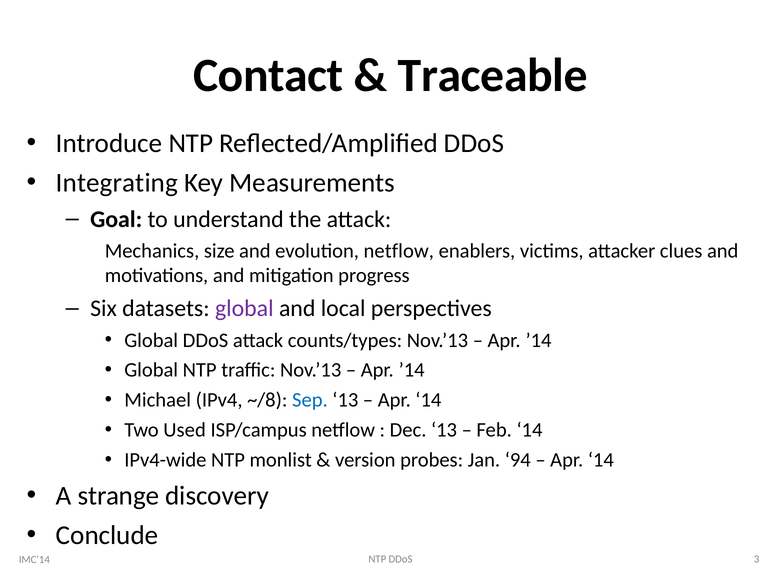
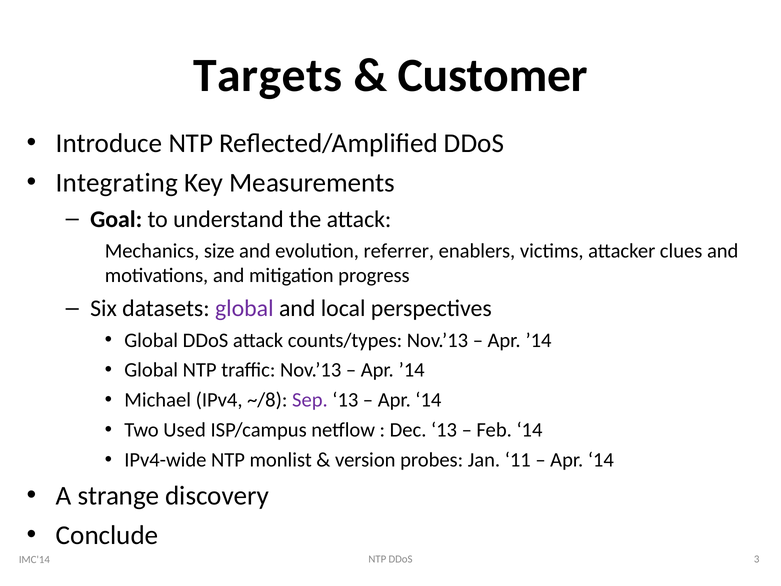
Contact: Contact -> Targets
Traceable: Traceable -> Customer
evolution netflow: netflow -> referrer
Sep colour: blue -> purple
94: 94 -> 11
